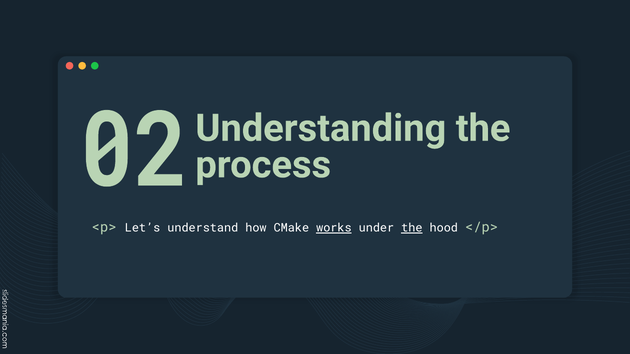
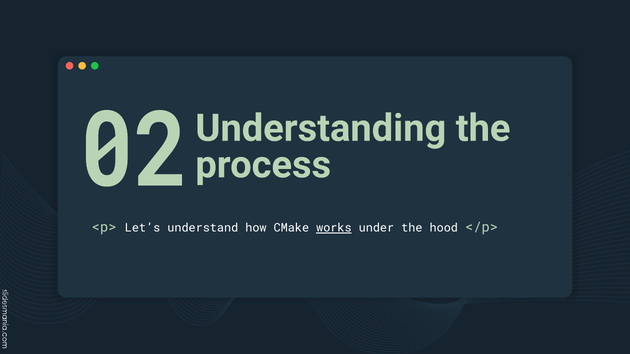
the at (412, 228) underline: present -> none
